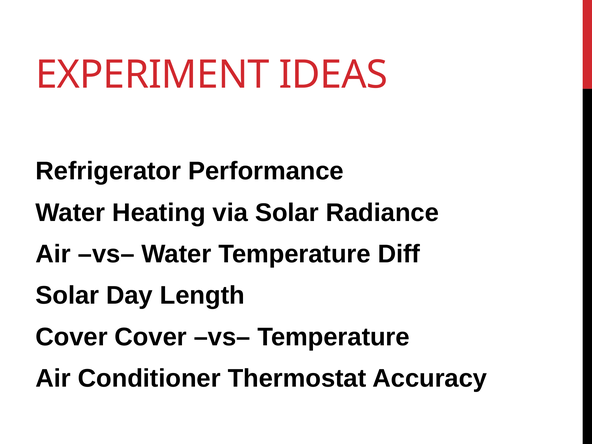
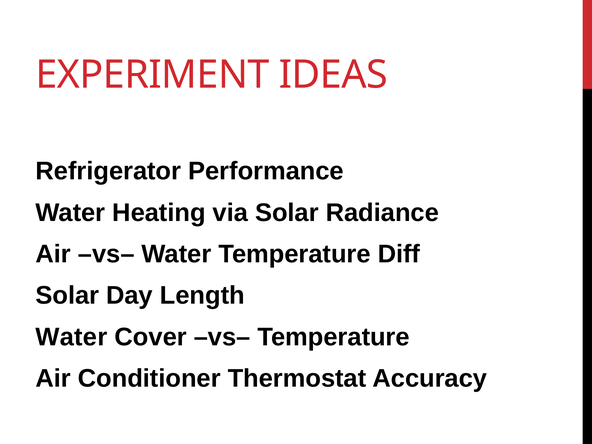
Cover at (72, 337): Cover -> Water
